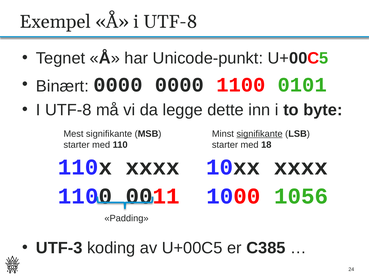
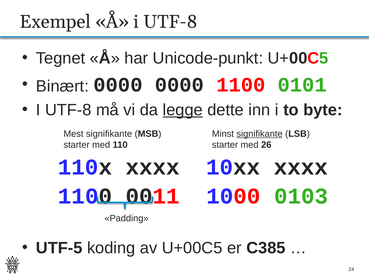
legge underline: none -> present
18: 18 -> 26
1056: 1056 -> 0103
UTF-3: UTF-3 -> UTF-5
